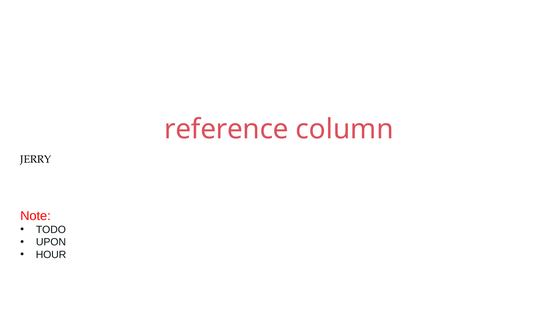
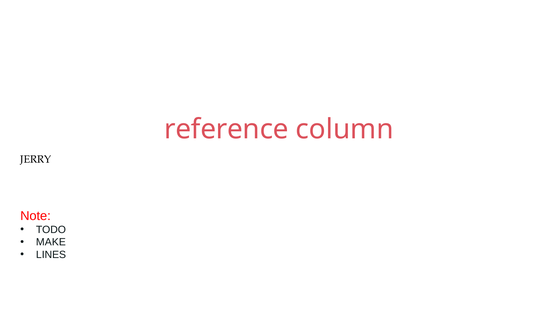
UPON: UPON -> MAKE
HOUR: HOUR -> LINES
